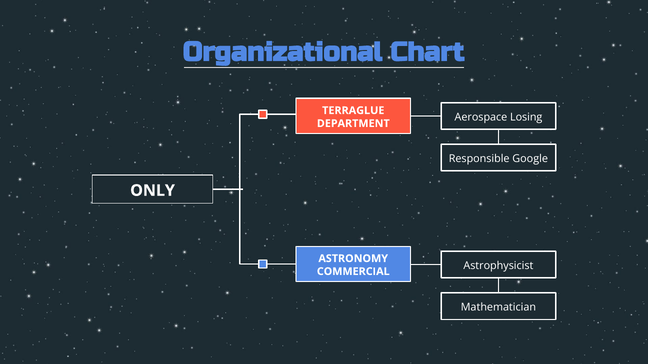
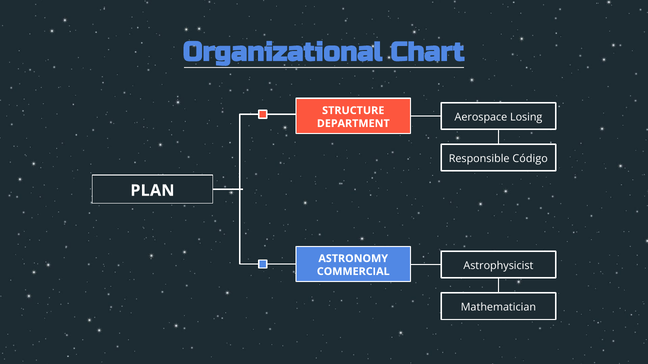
TERRAGLUE: TERRAGLUE -> STRUCTURE
Google: Google -> Código
ONLY: ONLY -> PLAN
